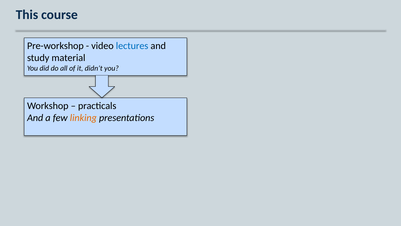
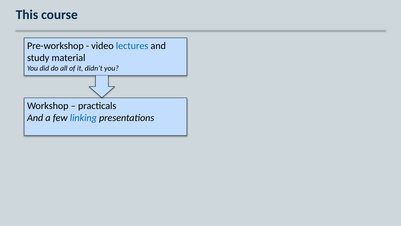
linking colour: orange -> blue
